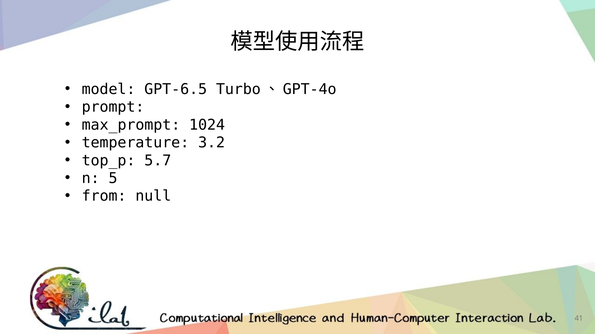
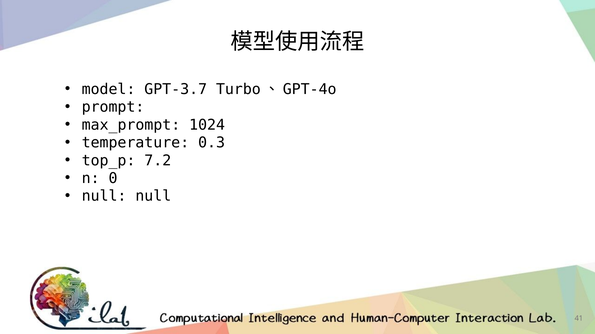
GPT-6.5: GPT-6.5 -> GPT-3.7
3.2: 3.2 -> 0.3
5.7: 5.7 -> 7.2
5: 5 -> 0
from at (104, 196): from -> null
